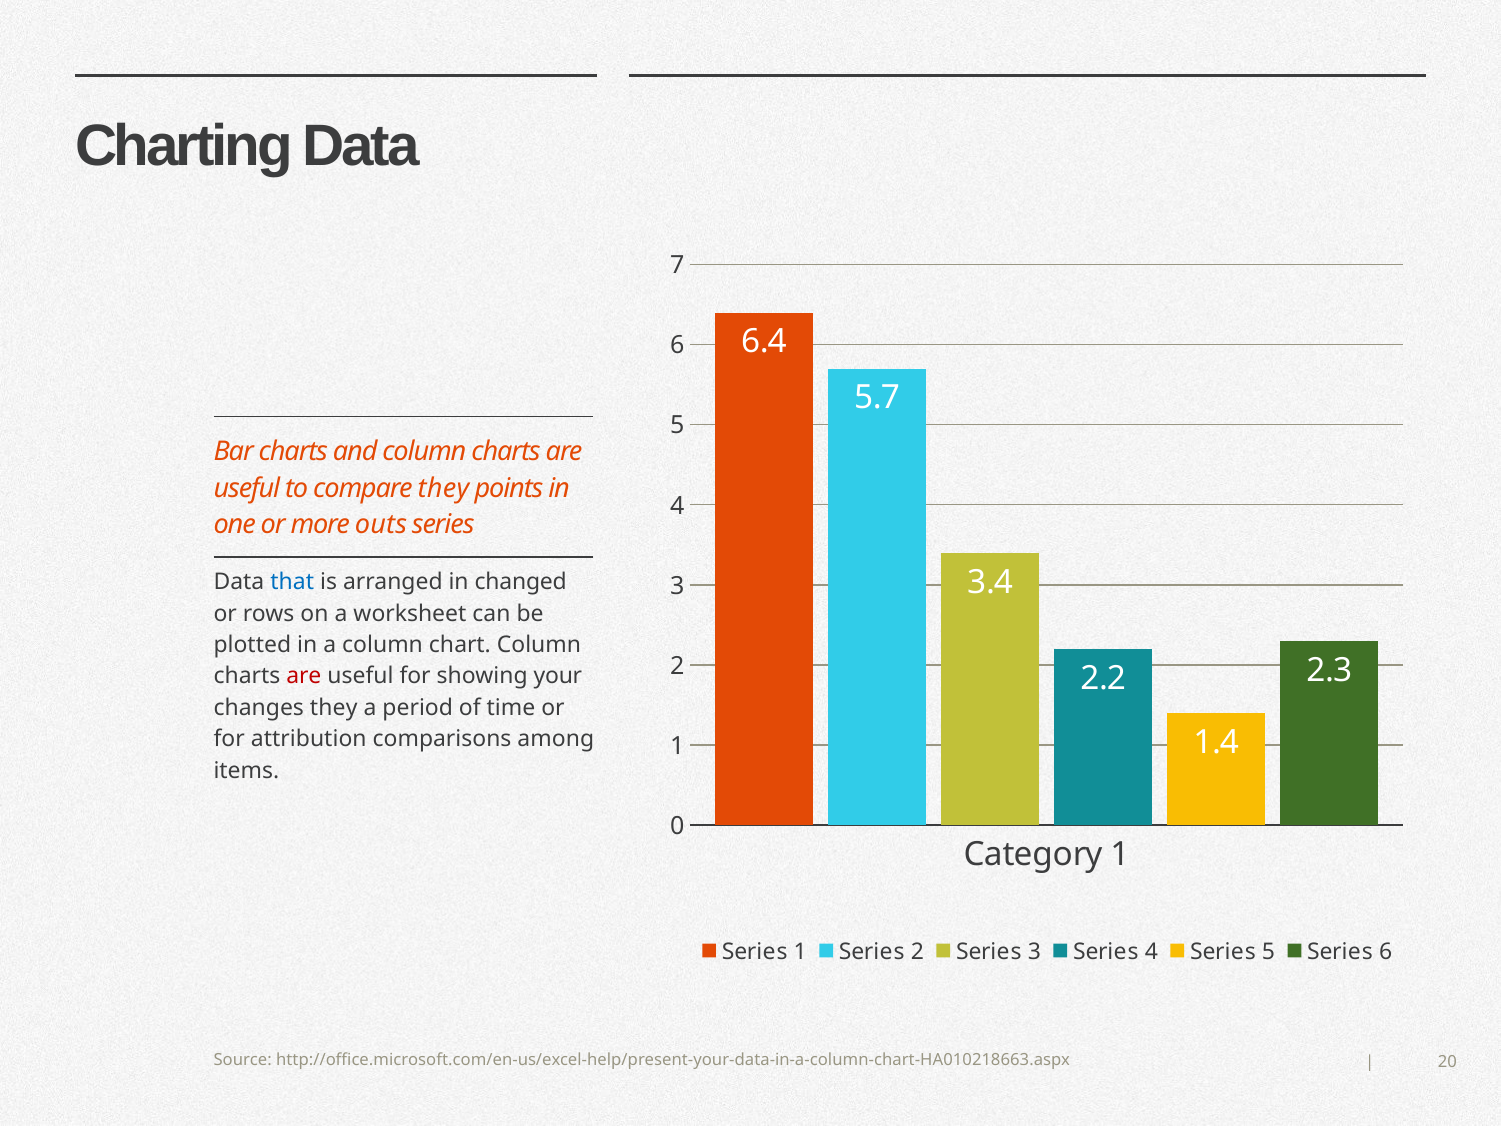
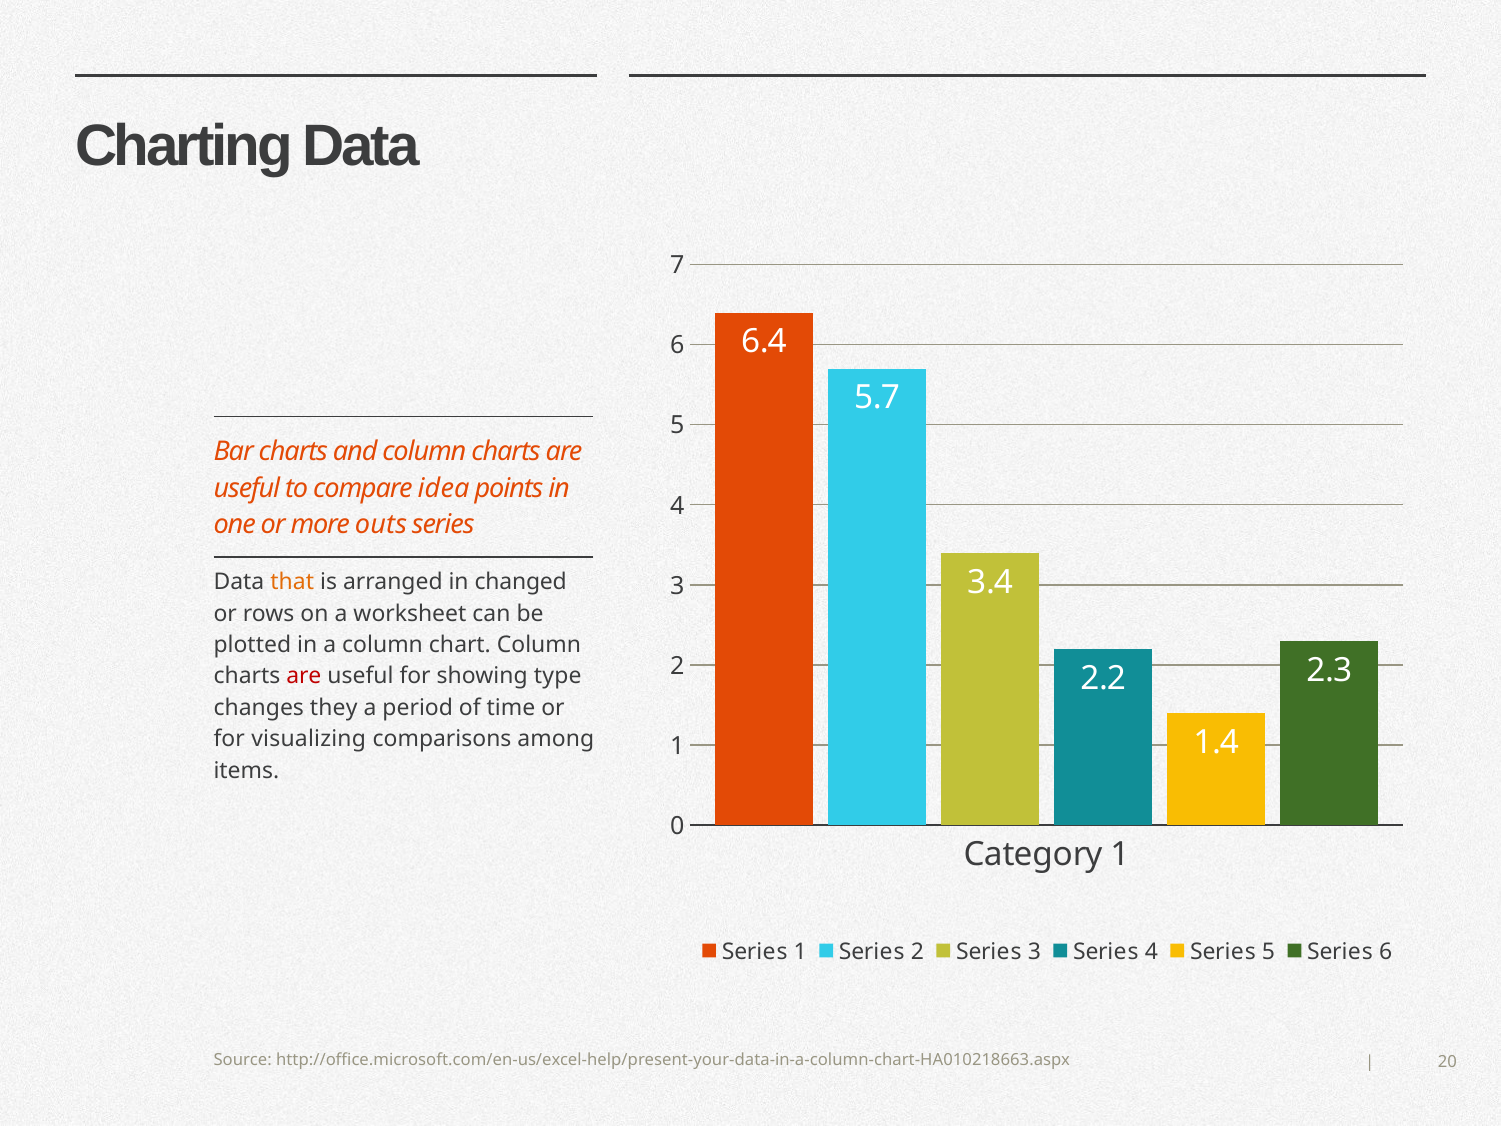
compare they: they -> idea
that colour: blue -> orange
your: your -> type
attribution: attribution -> visualizing
